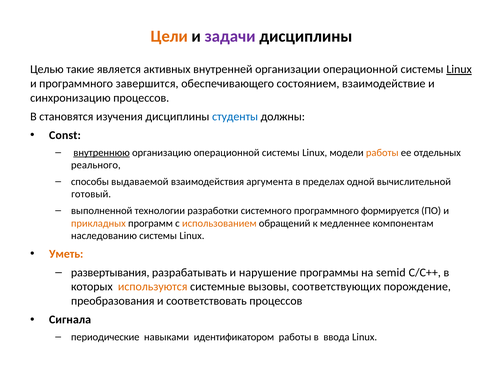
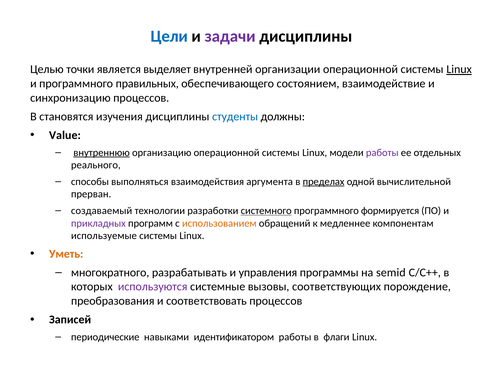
Цели colour: orange -> blue
такие: такие -> точки
активных: активных -> выделяет
завершится: завершится -> правильных
Const: Const -> Value
работы at (382, 153) colour: orange -> purple
выдаваемой: выдаваемой -> выполняться
пределах underline: none -> present
готовый: готовый -> прерван
выполненной: выполненной -> создаваемый
системного underline: none -> present
прикладных colour: orange -> purple
наследованию: наследованию -> используемые
развертывания: развертывания -> многократного
нарушение: нарушение -> управления
используются colour: orange -> purple
Сигнала: Сигнала -> Записей
ввода: ввода -> флаги
